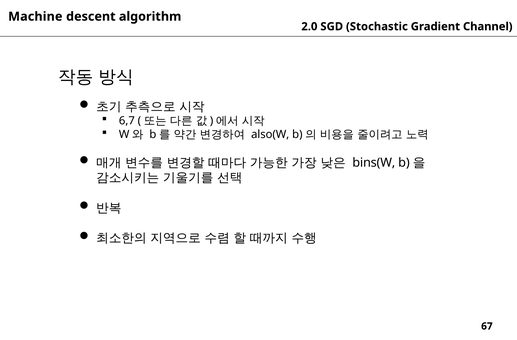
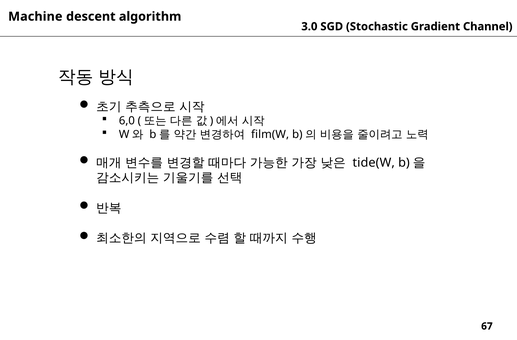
2.0: 2.0 -> 3.0
6,7: 6,7 -> 6,0
also(W: also(W -> film(W
bins(W: bins(W -> tide(W
